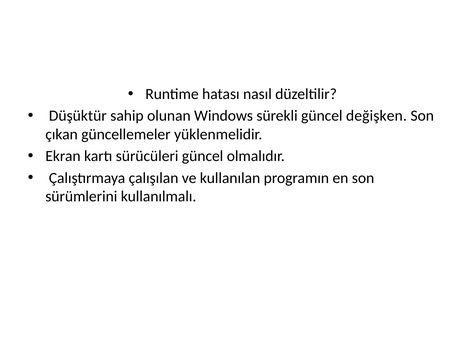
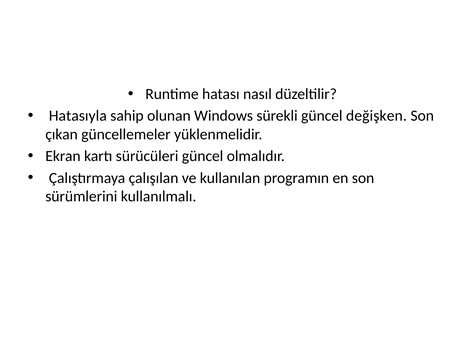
Düşüktür: Düşüktür -> Hatasıyla
